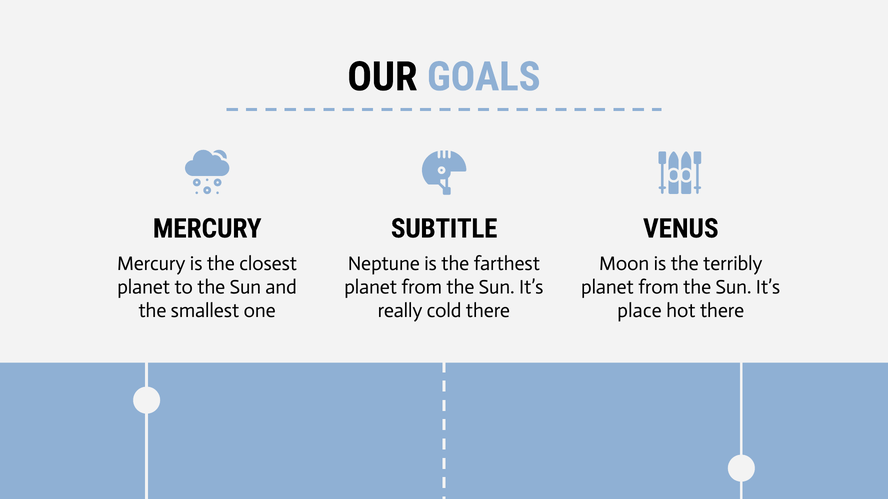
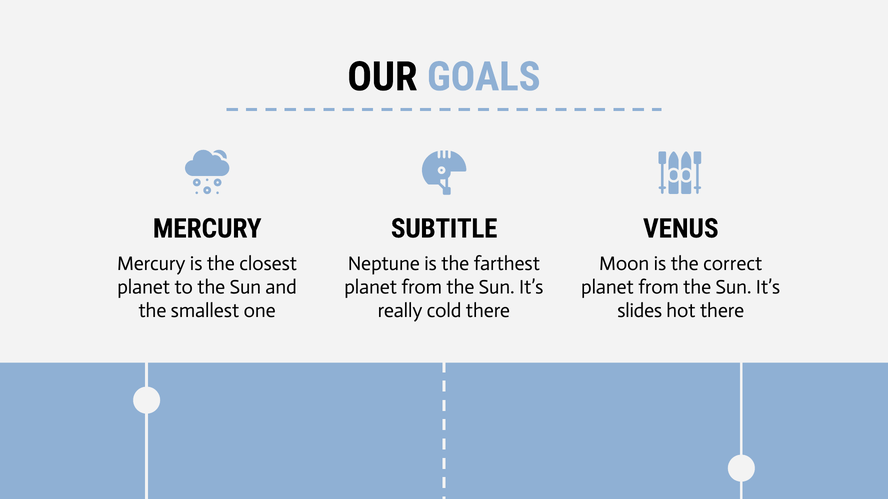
terribly: terribly -> correct
place: place -> slides
